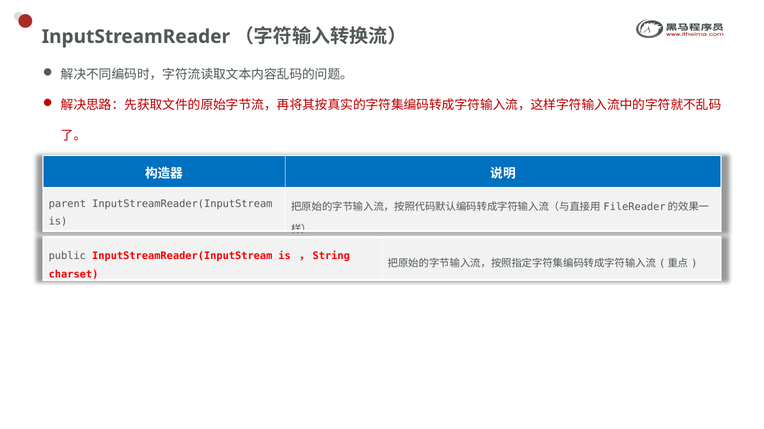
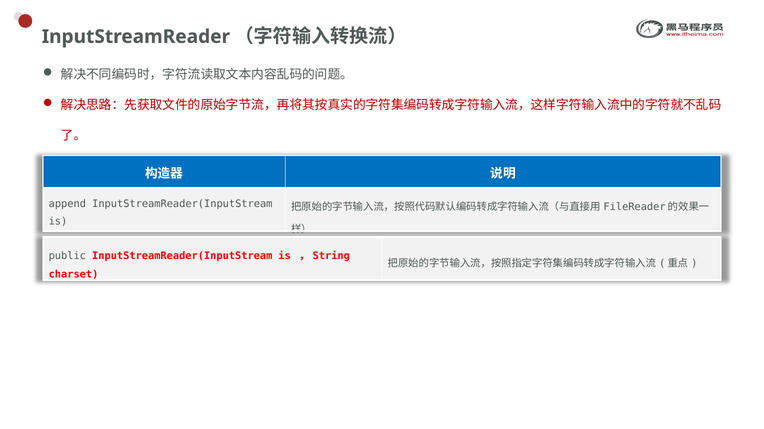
parent: parent -> append
